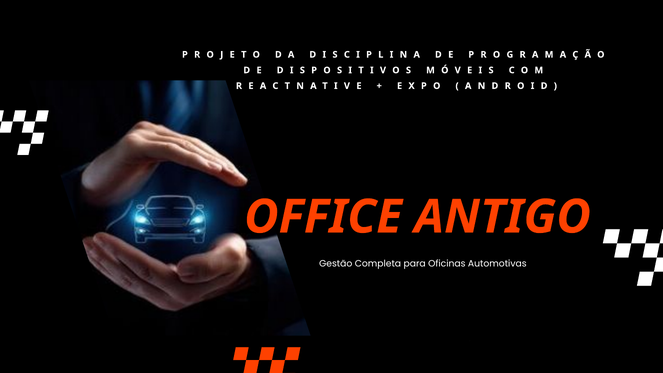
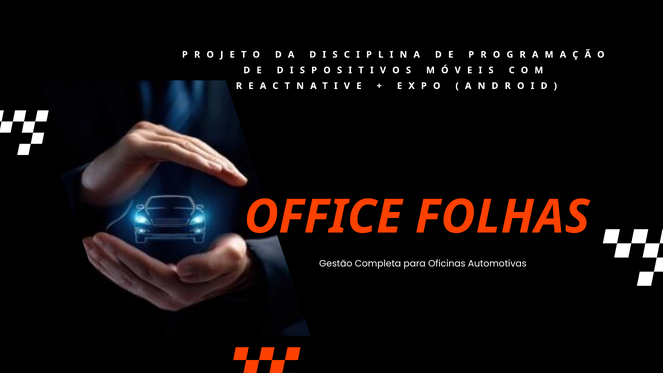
ANTIGO: ANTIGO -> FOLHAS
